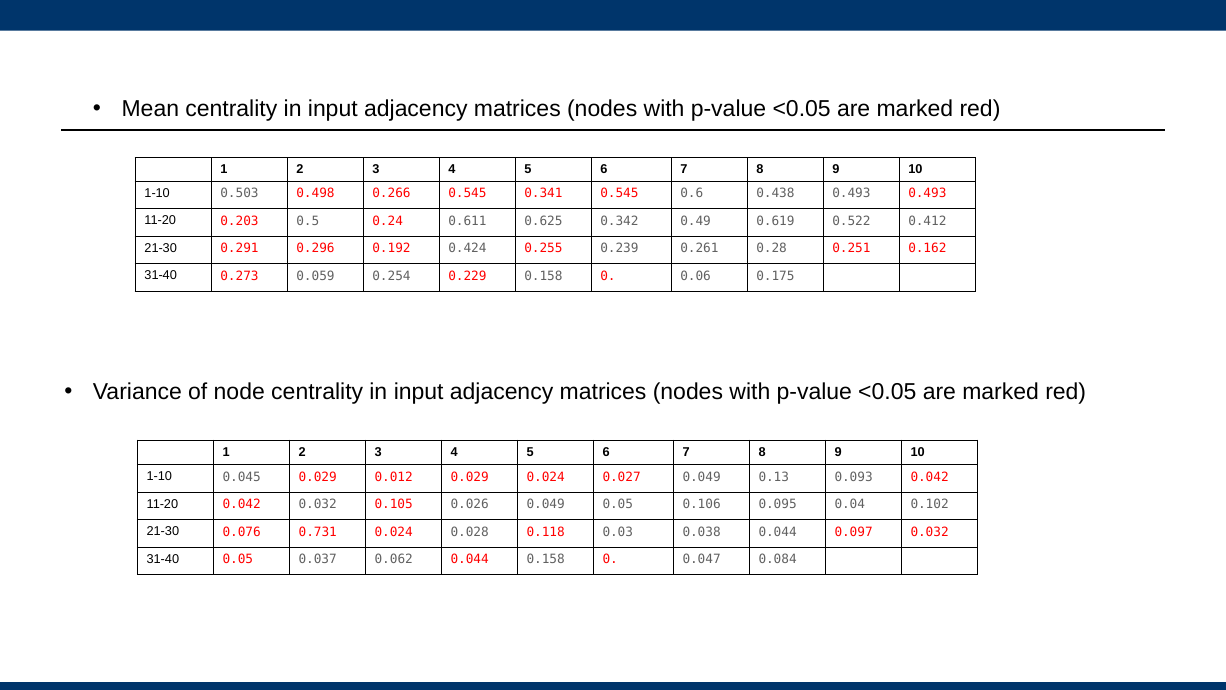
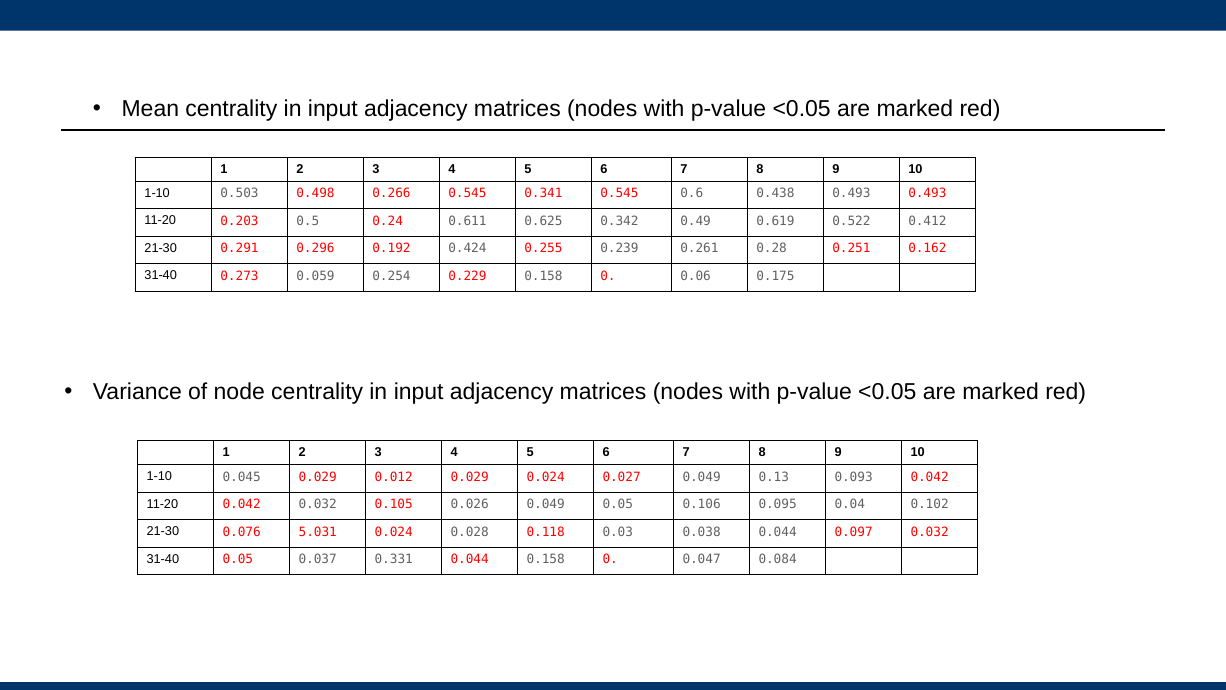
0.731: 0.731 -> 5.031
0.062: 0.062 -> 0.331
